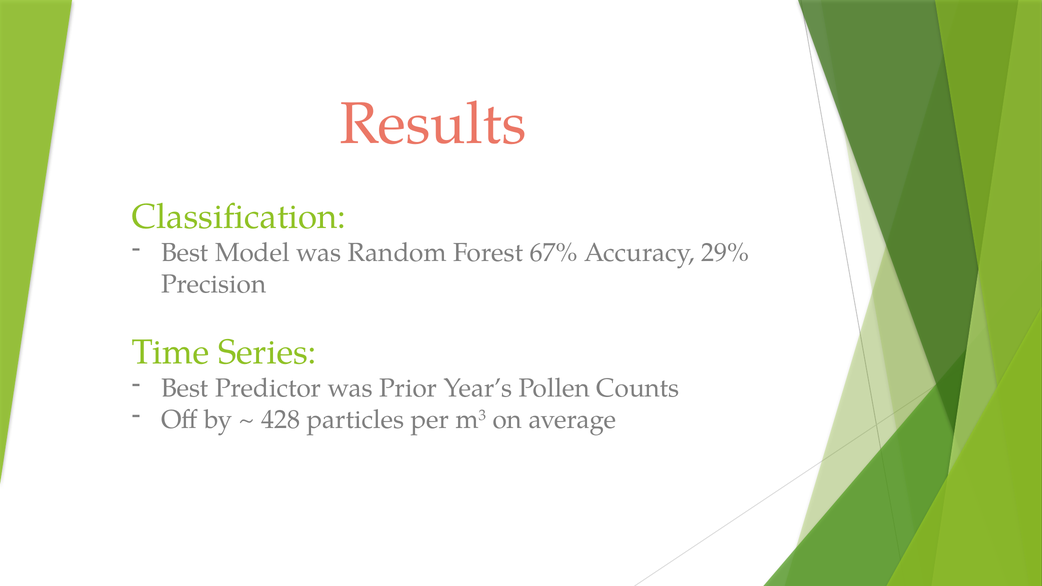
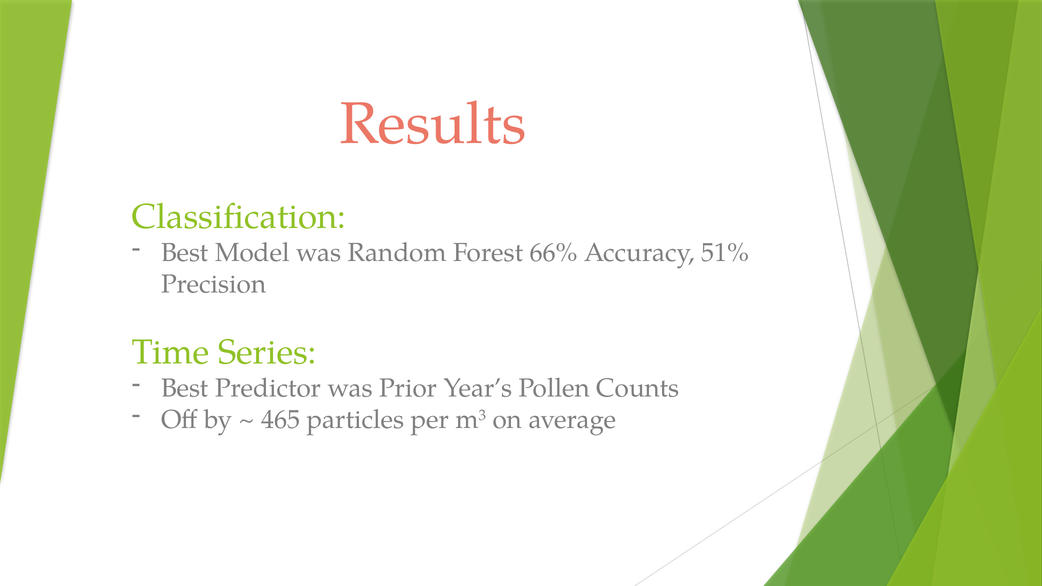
67%: 67% -> 66%
29%: 29% -> 51%
428: 428 -> 465
